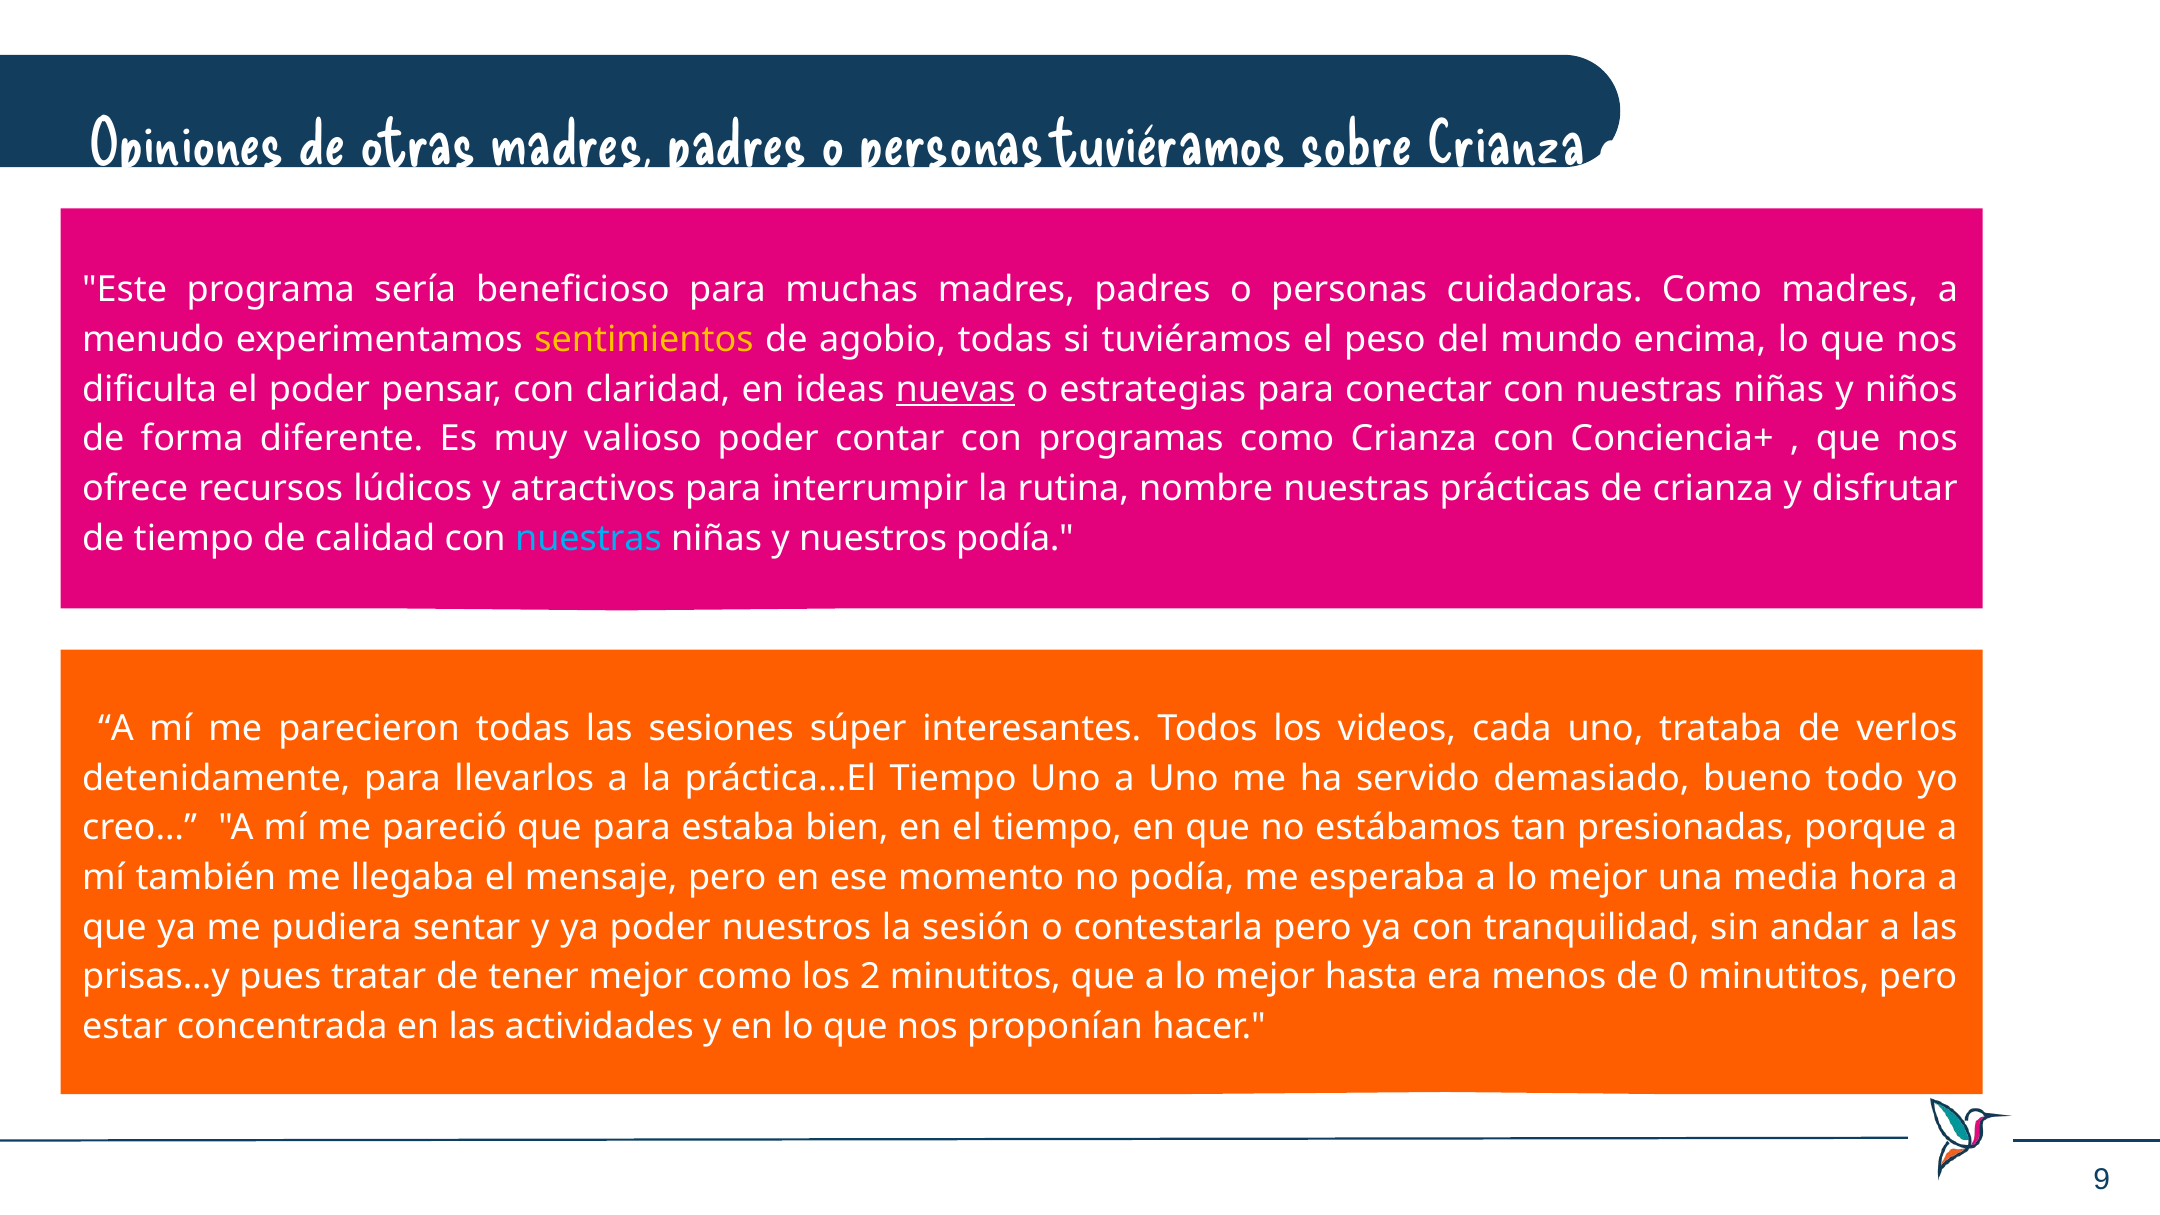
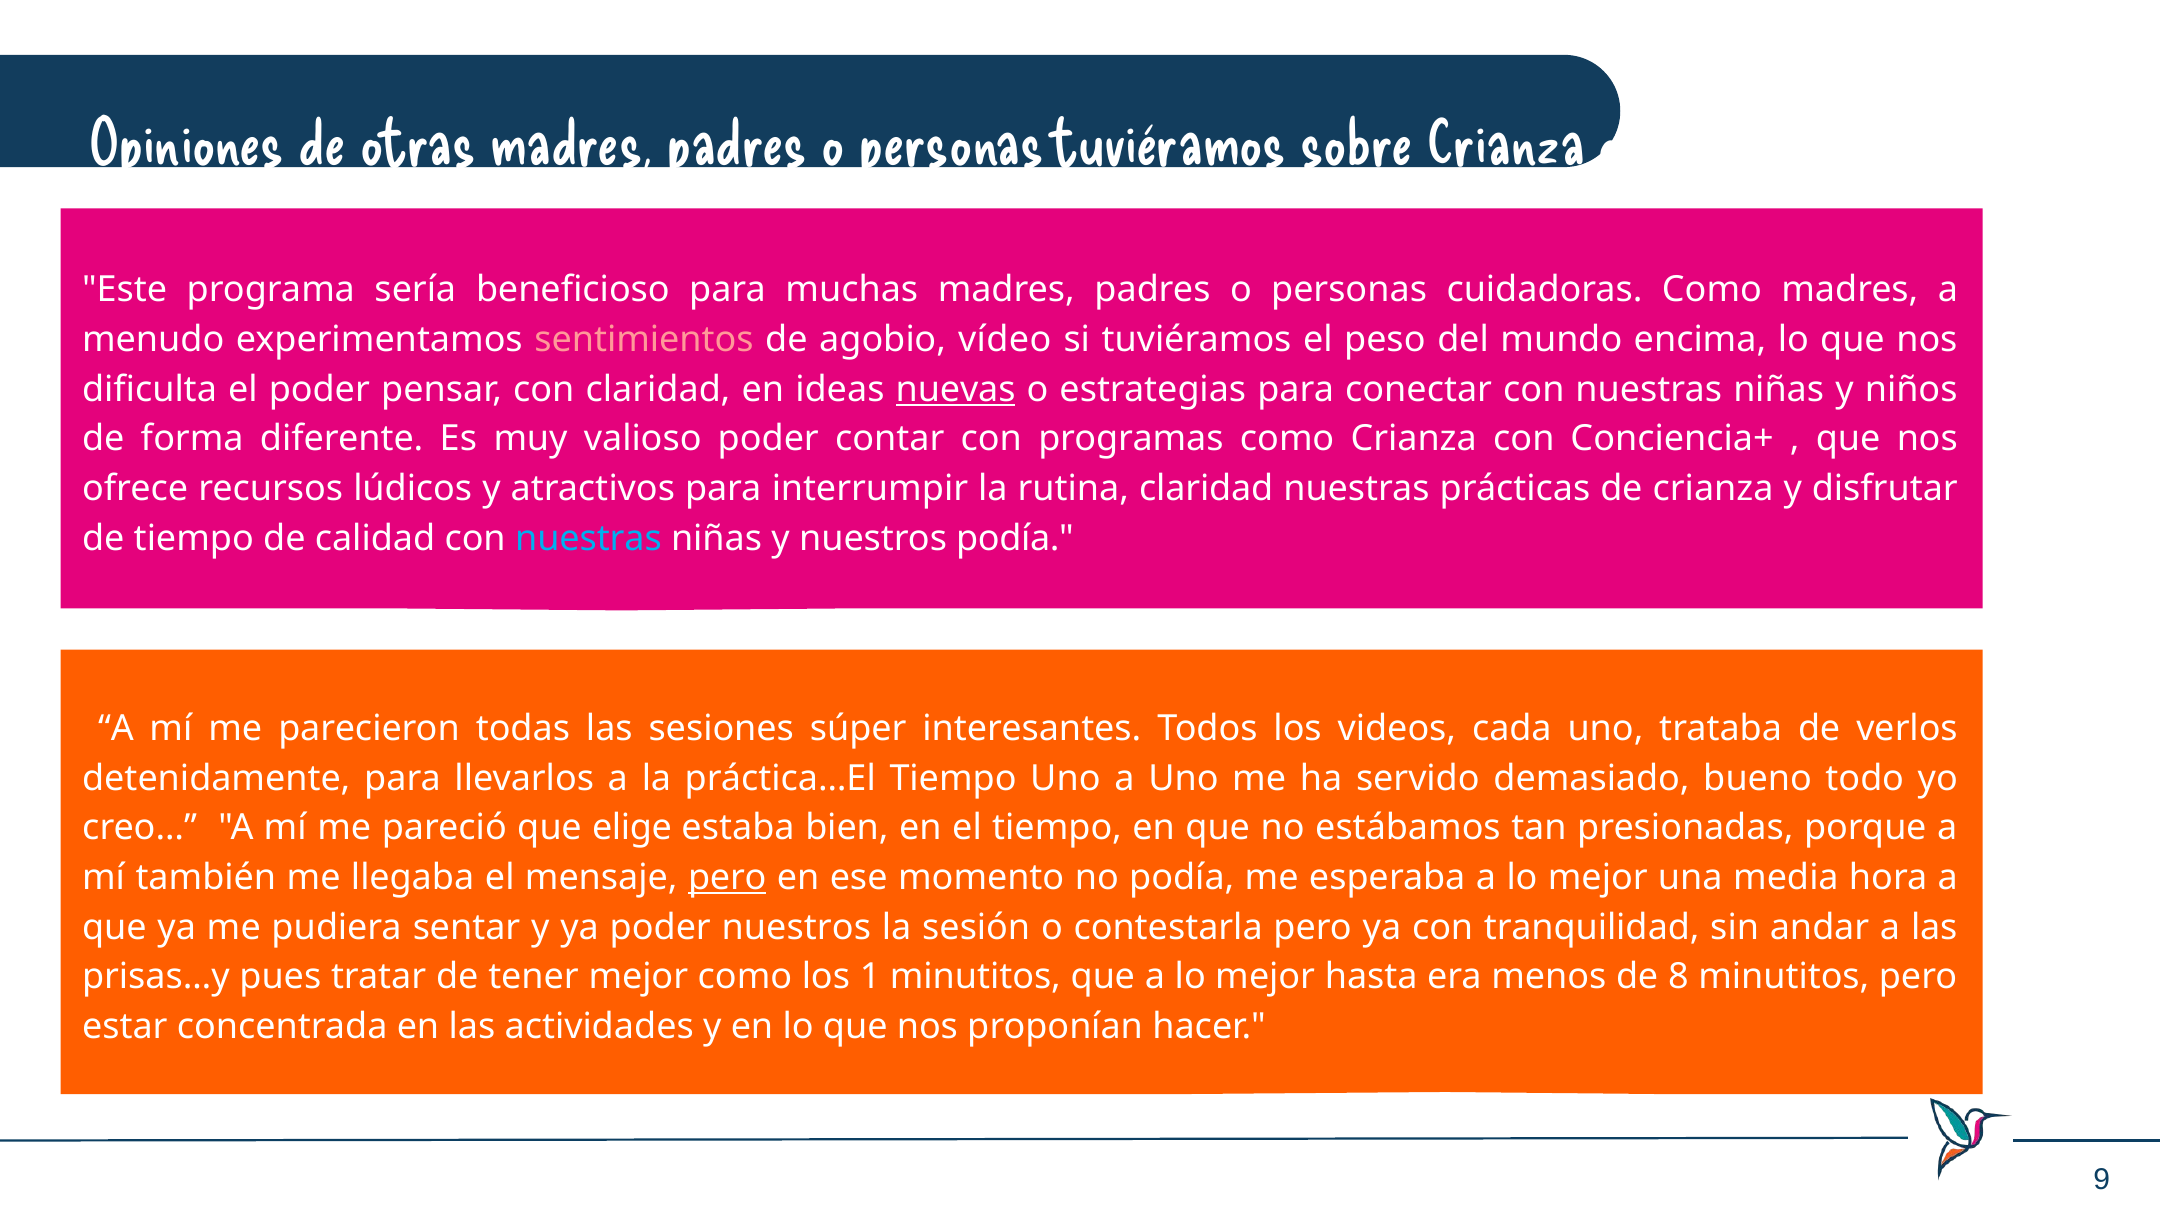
sentimientos colour: yellow -> pink
agobio todas: todas -> vídeo
rutina nombre: nombre -> claridad
que para: para -> elige
pero at (727, 878) underline: none -> present
2: 2 -> 1
0: 0 -> 8
